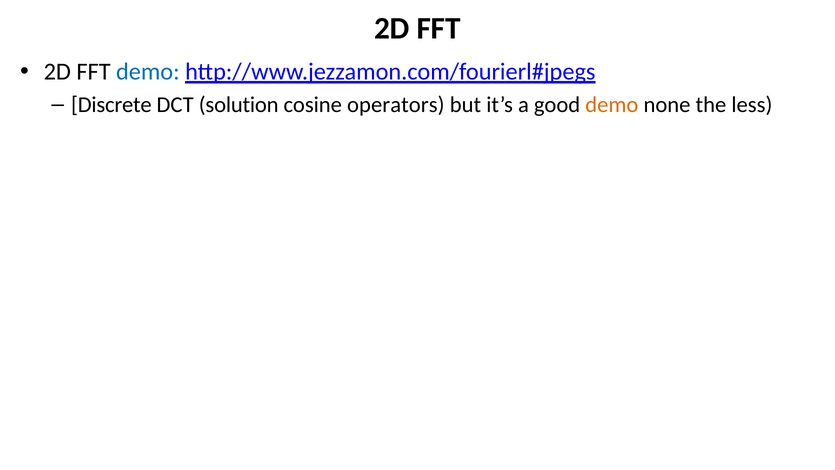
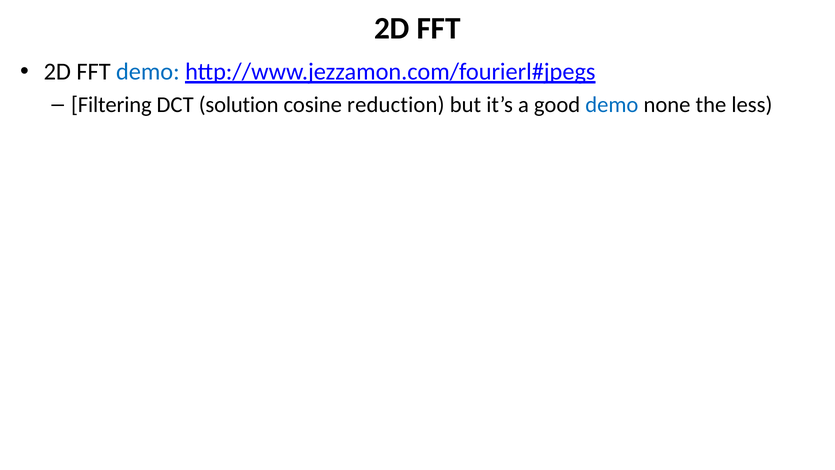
Discrete: Discrete -> Filtering
operators: operators -> reduction
demo at (612, 105) colour: orange -> blue
